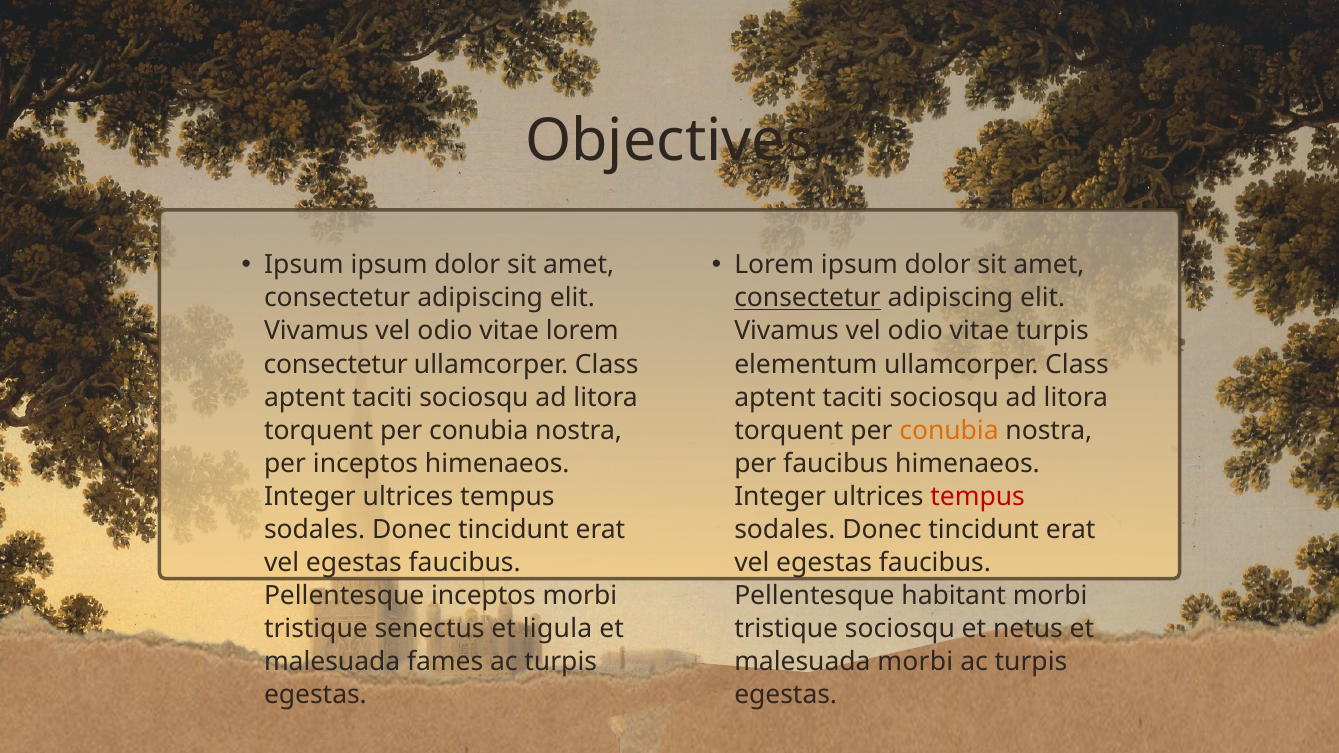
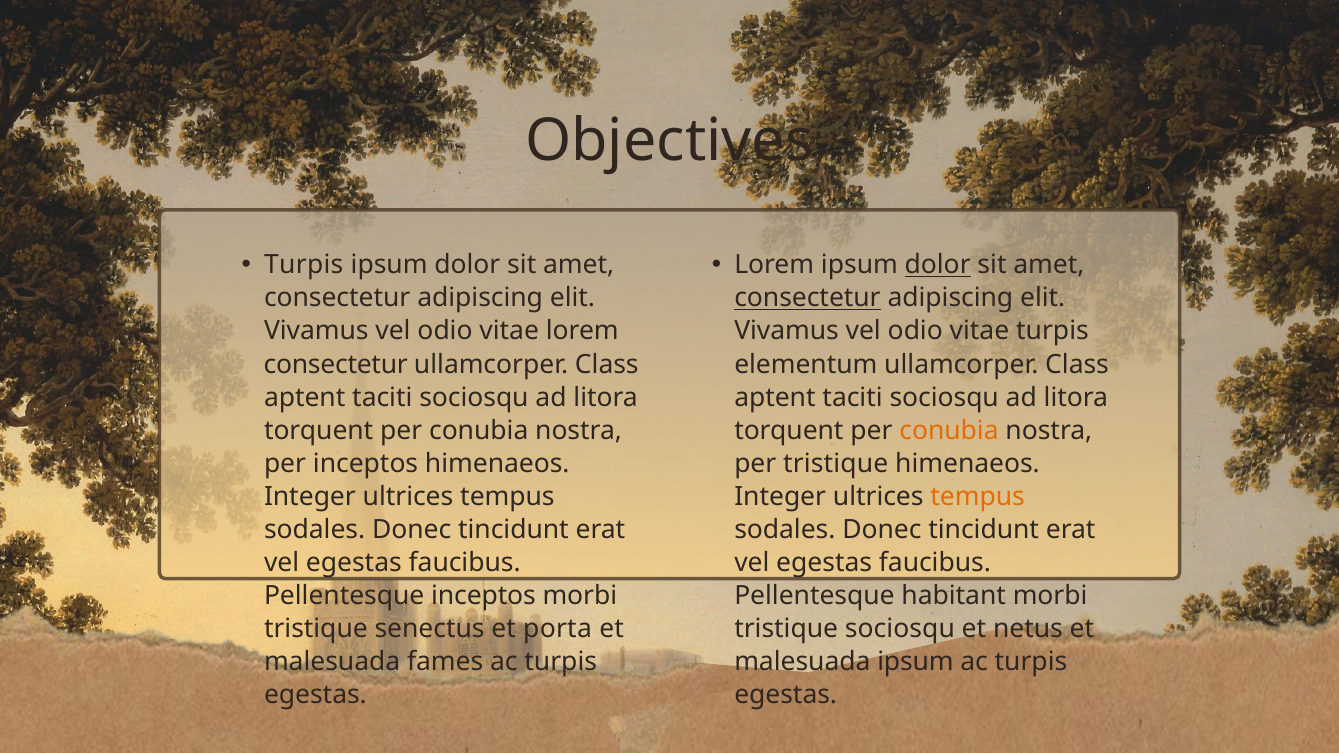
Ipsum at (304, 265): Ipsum -> Turpis
dolor at (938, 265) underline: none -> present
per faucibus: faucibus -> tristique
tempus at (978, 497) colour: red -> orange
ligula: ligula -> porta
malesuada morbi: morbi -> ipsum
